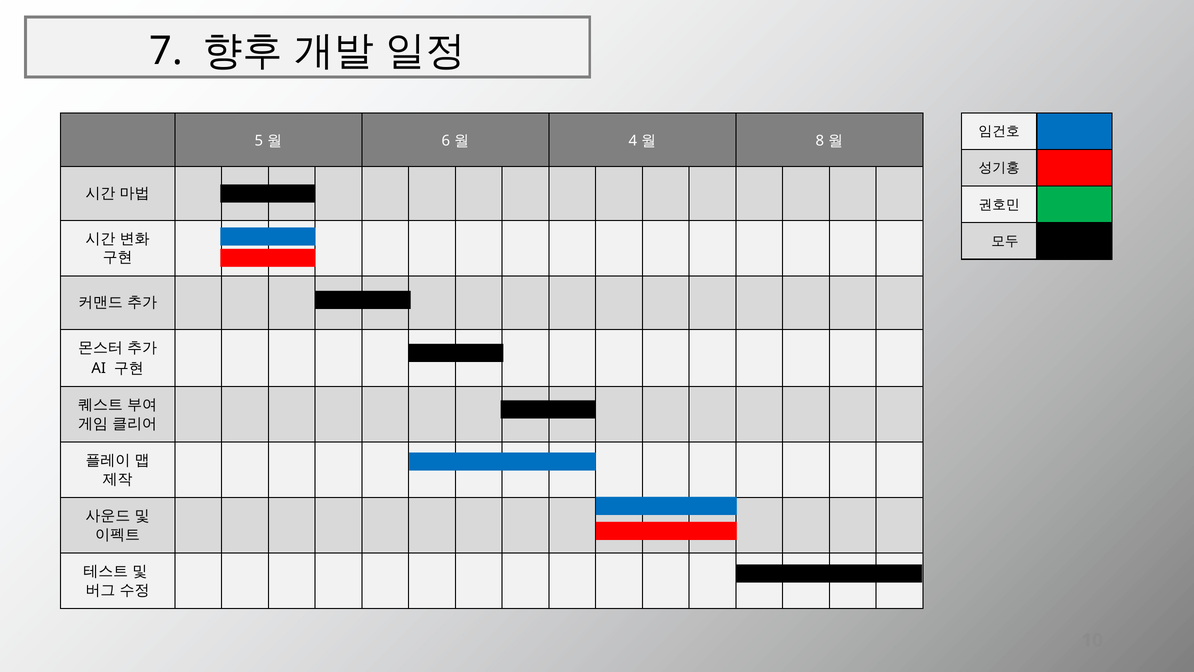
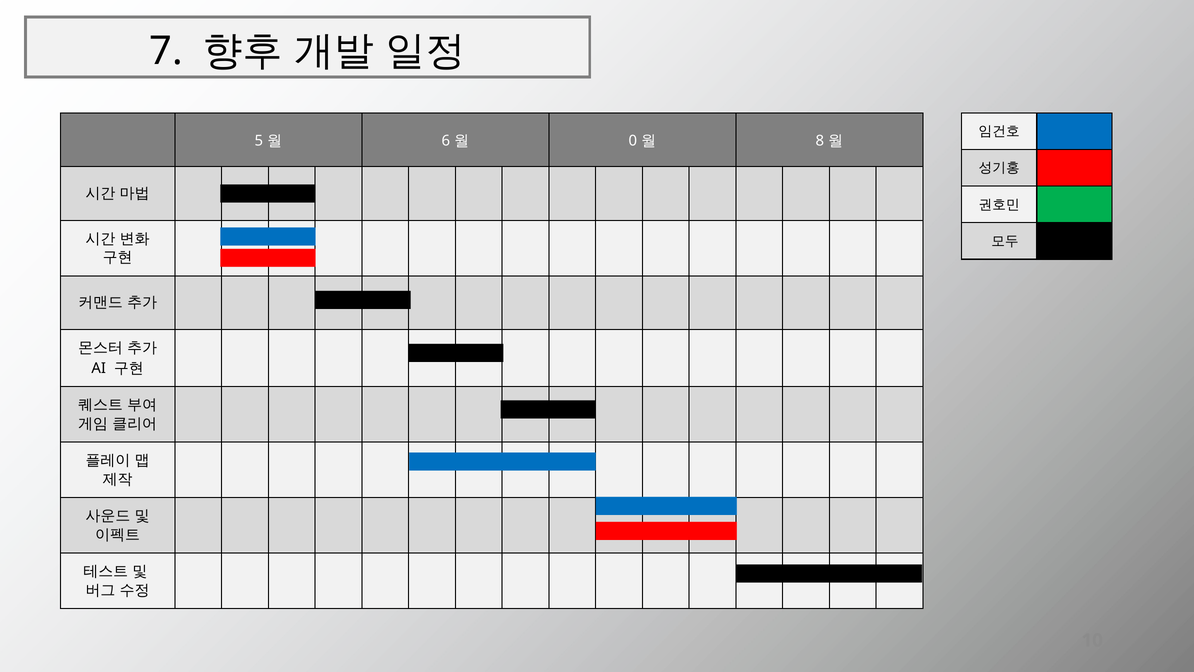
4: 4 -> 0
